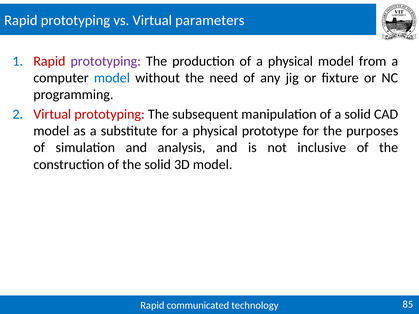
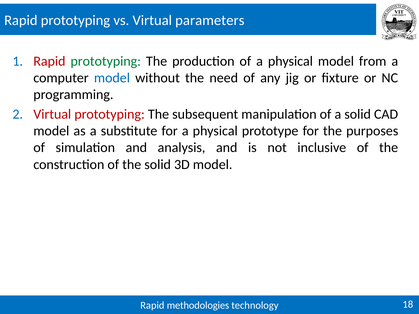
prototyping at (106, 61) colour: purple -> green
communicated: communicated -> methodologies
85: 85 -> 18
